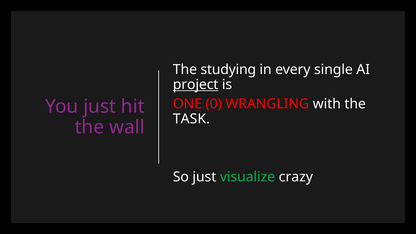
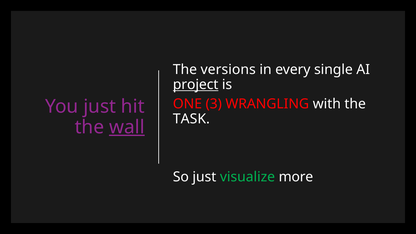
studying: studying -> versions
0: 0 -> 3
wall underline: none -> present
crazy: crazy -> more
